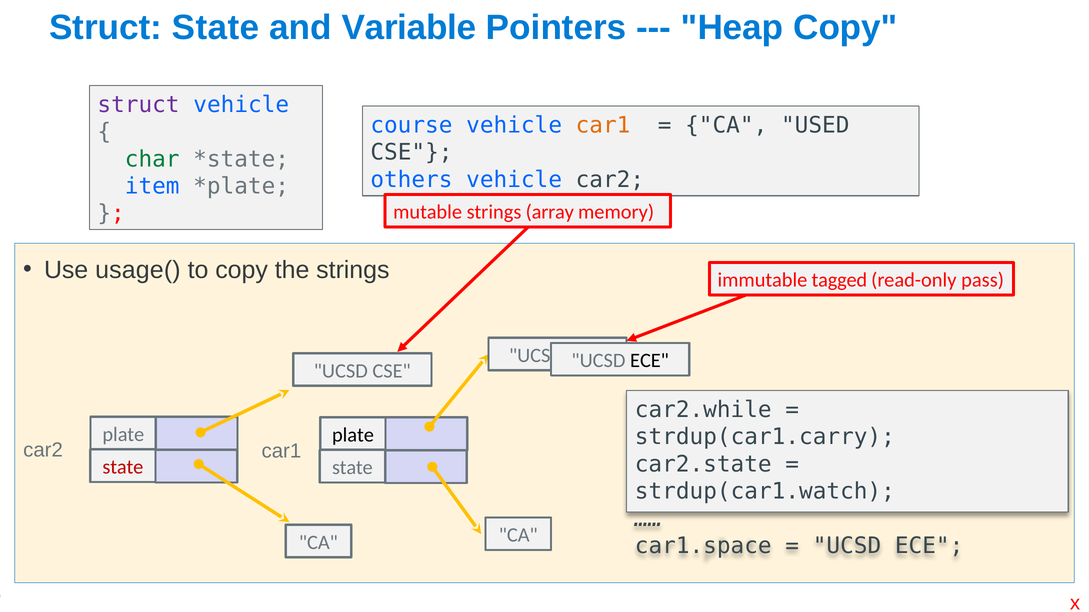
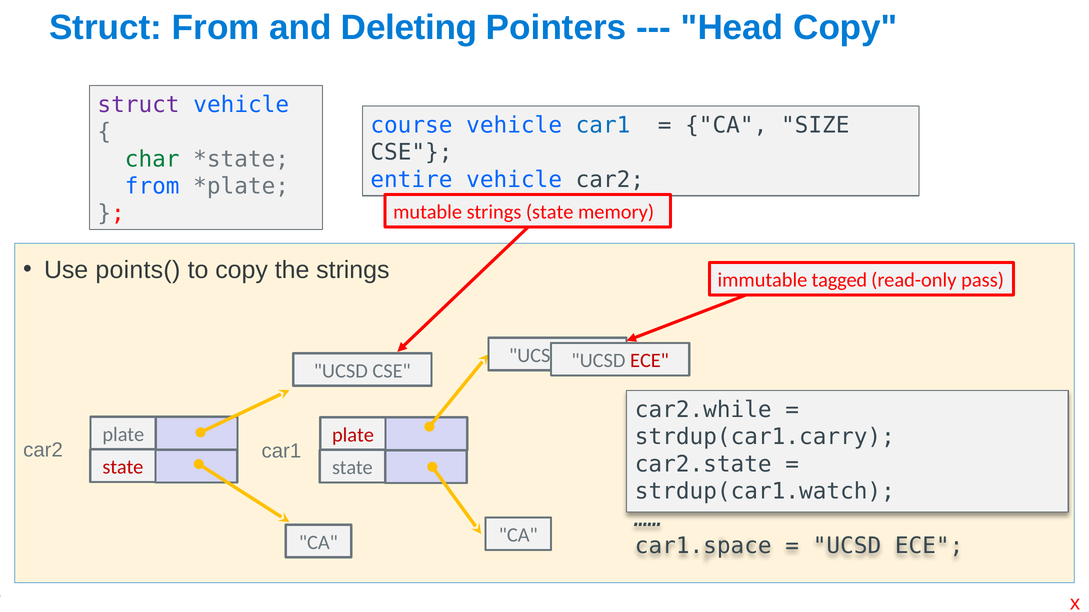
Struct State: State -> From
Variable: Variable -> Deleting
Heap: Heap -> Head
car1 at (603, 125) colour: orange -> blue
USED: USED -> SIZE
others: others -> entire
item at (152, 186): item -> from
strings array: array -> state
usage(: usage( -> points(
ECE at (650, 361) colour: black -> red
plate at (353, 435) colour: black -> red
